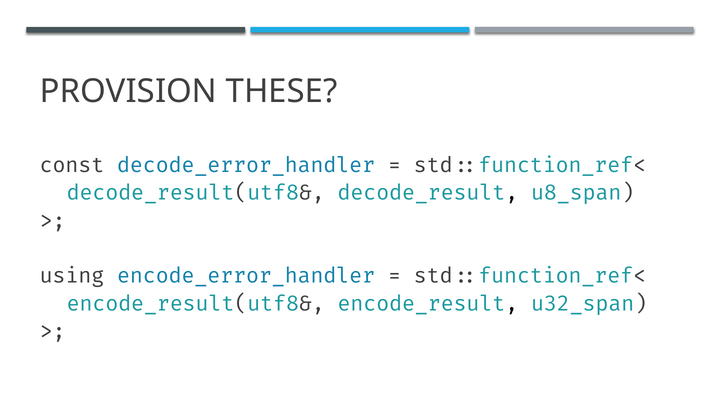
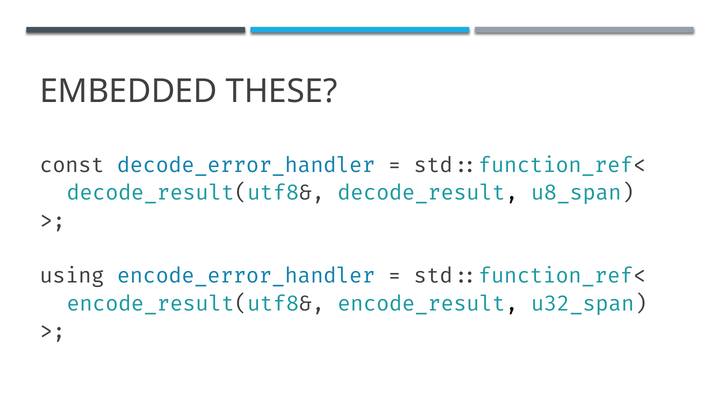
PROVISION: PROVISION -> EMBEDDED
